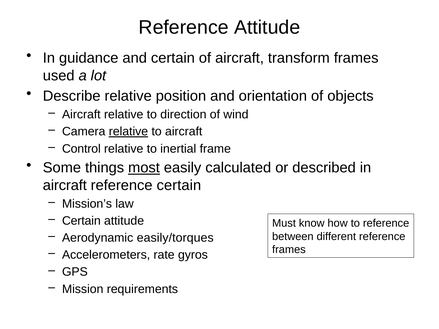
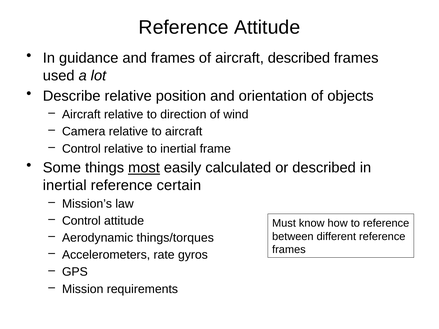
and certain: certain -> frames
aircraft transform: transform -> described
relative at (128, 132) underline: present -> none
aircraft at (65, 186): aircraft -> inertial
Certain at (81, 221): Certain -> Control
easily/torques: easily/torques -> things/torques
